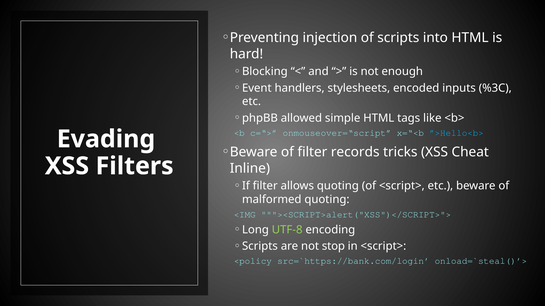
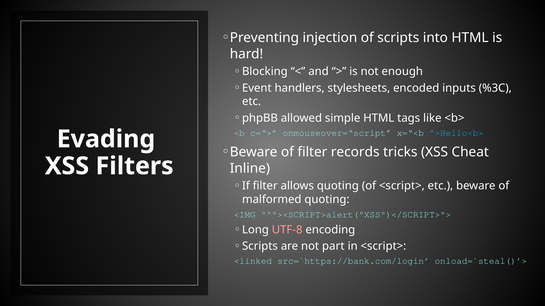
UTF-8 colour: light green -> pink
stop: stop -> part
<policy: <policy -> <linked
